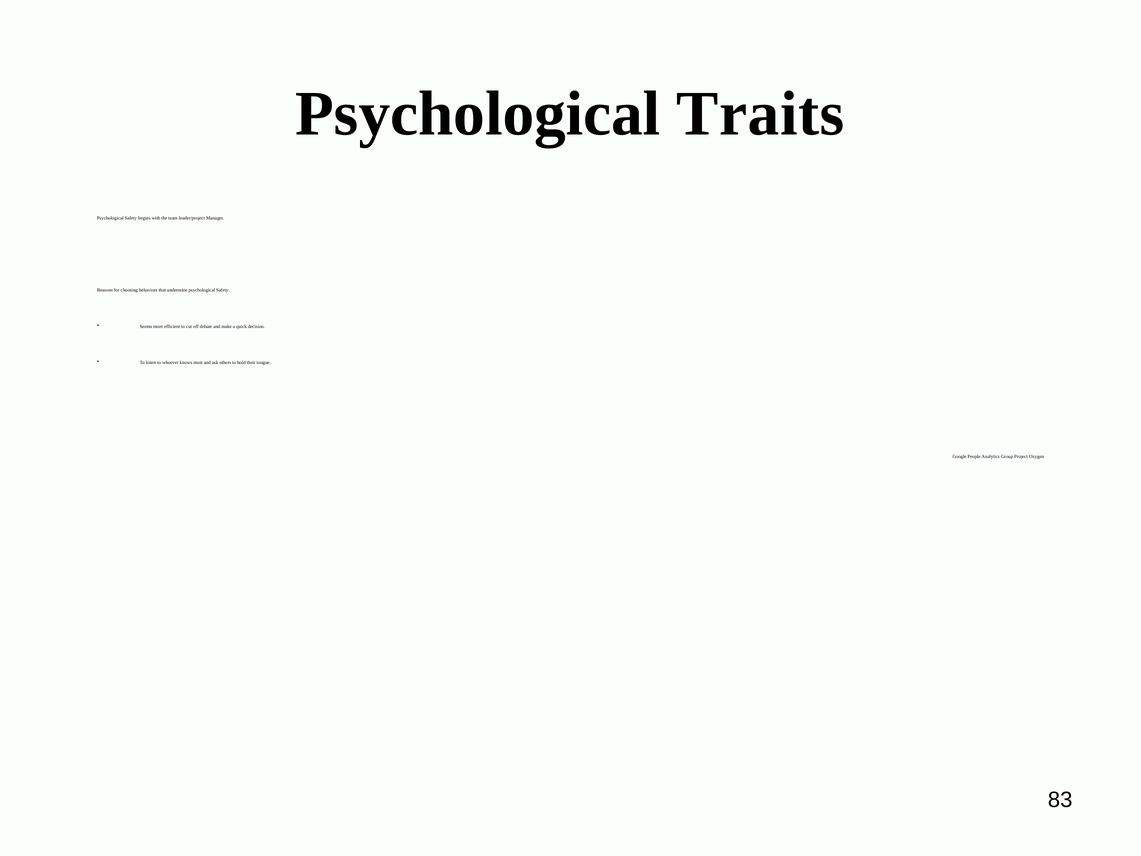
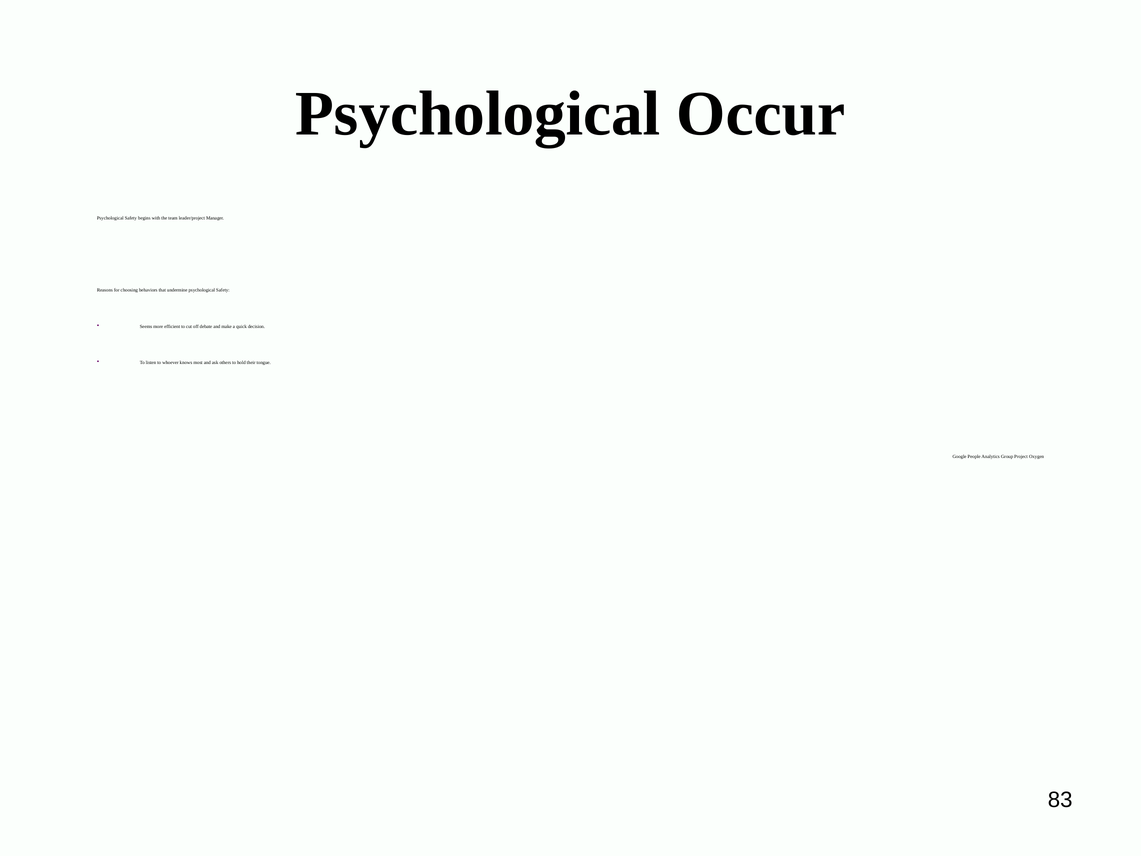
Traits: Traits -> Occur
